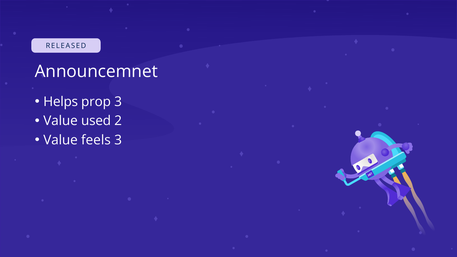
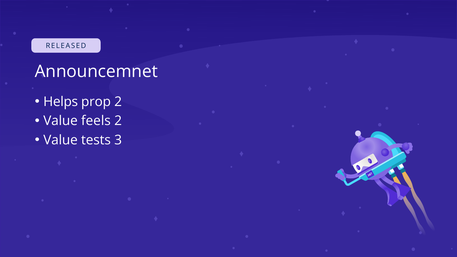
prop 3: 3 -> 2
used: used -> feels
feels: feels -> tests
